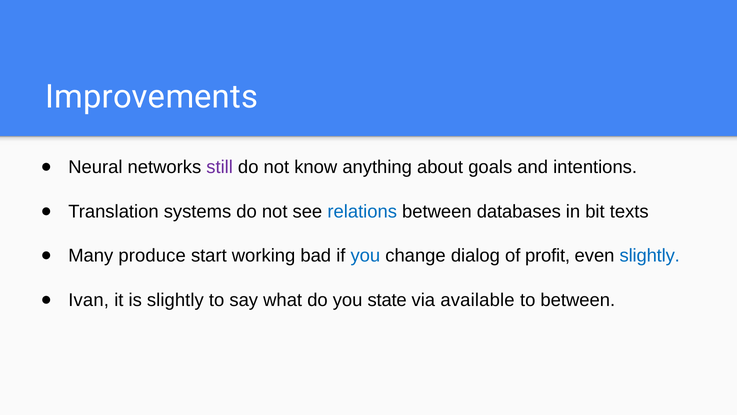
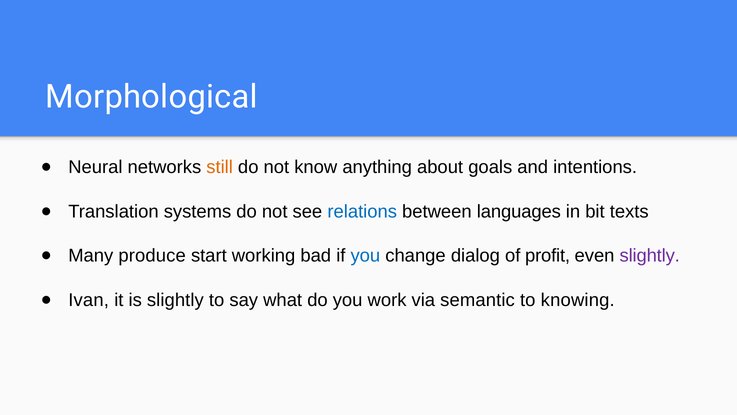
Improvements: Improvements -> Morphological
still colour: purple -> orange
databases: databases -> languages
slightly at (650, 256) colour: blue -> purple
state: state -> work
available: available -> semantic
to between: between -> knowing
